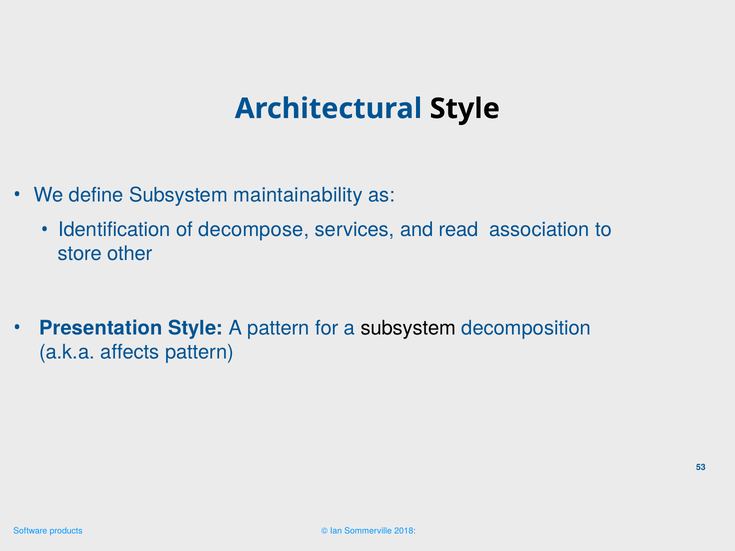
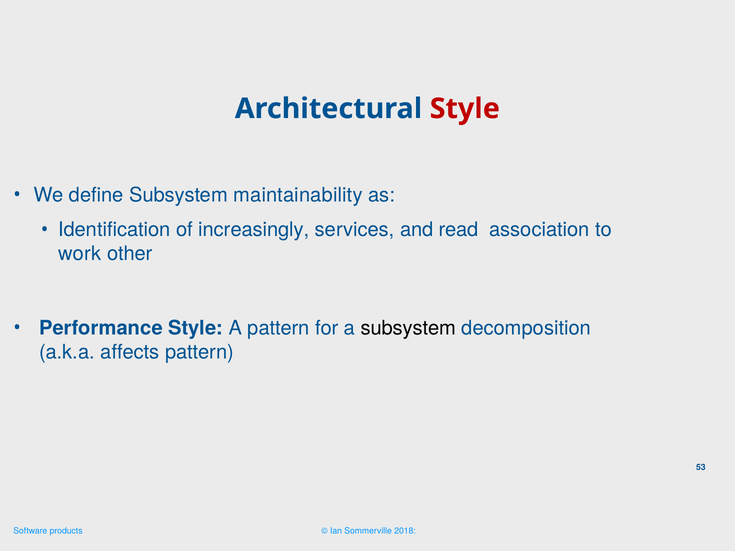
Style at (465, 109) colour: black -> red
decompose: decompose -> increasingly
store: store -> work
Presentation: Presentation -> Performance
